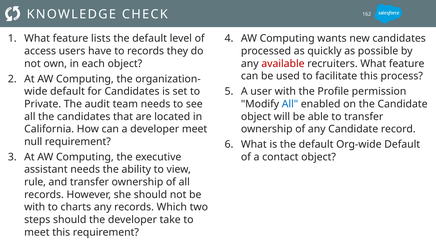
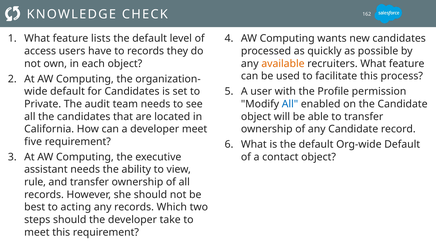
available colour: red -> orange
null: null -> five
with at (35, 207): with -> best
charts: charts -> acting
